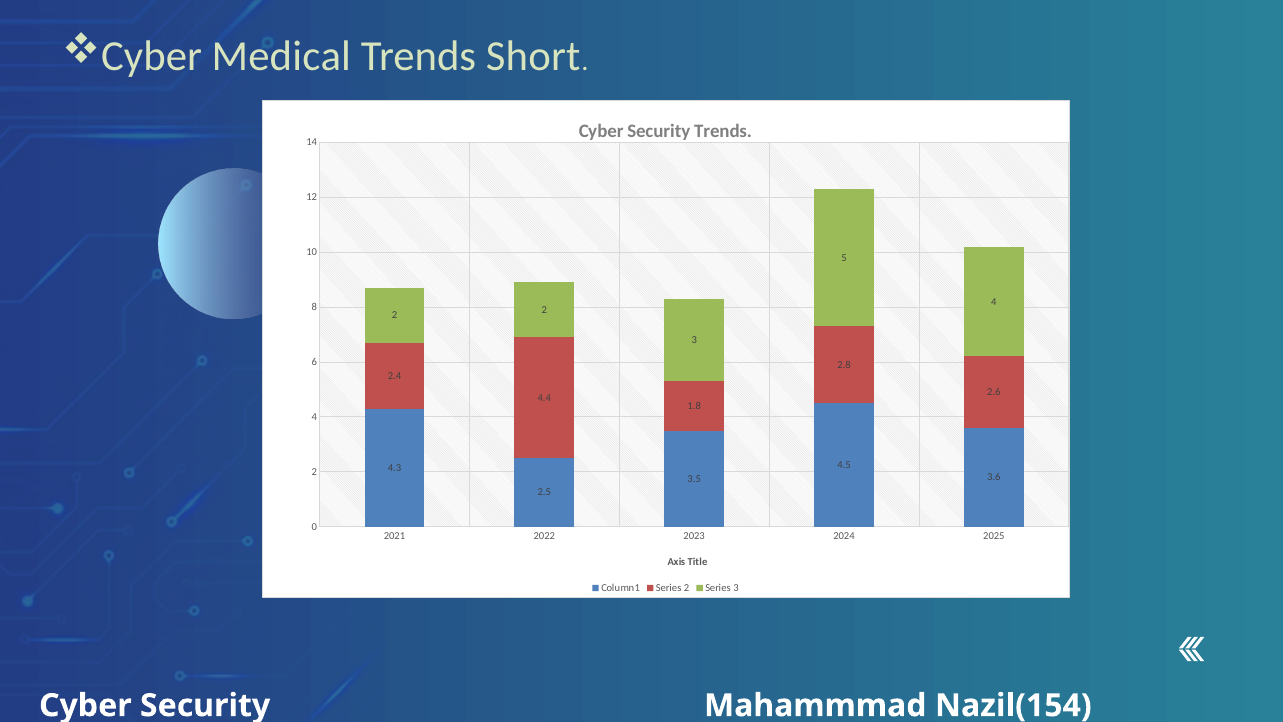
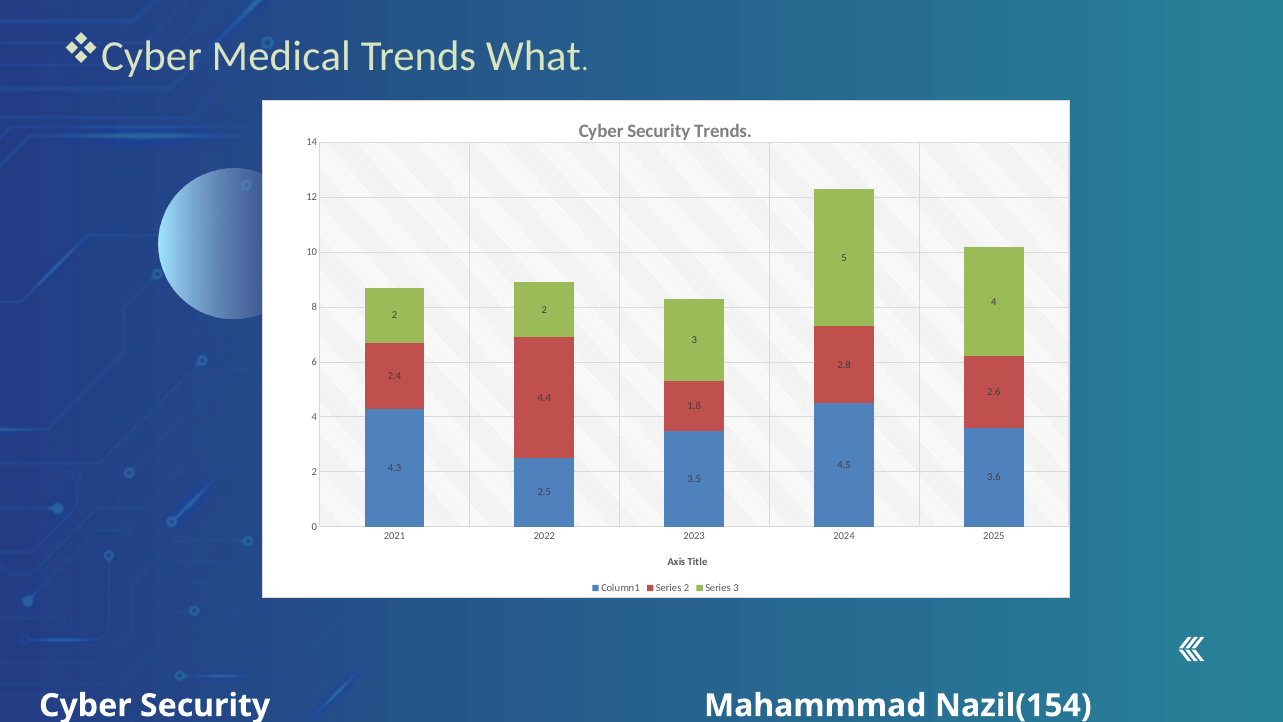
Short: Short -> What
